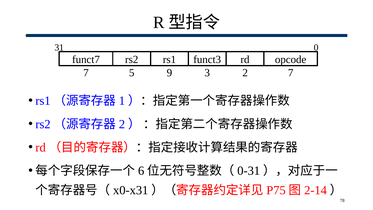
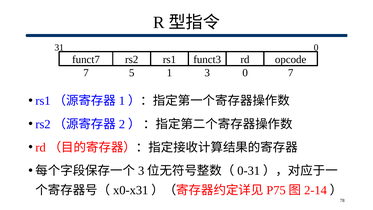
5 9: 9 -> 1
3 2: 2 -> 0
6 at (141, 171): 6 -> 3
